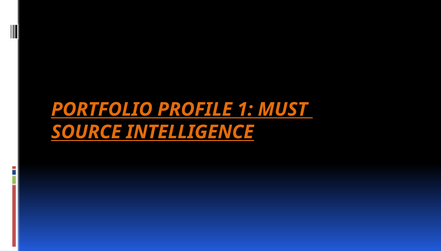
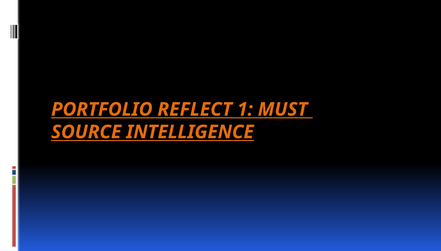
PROFILE: PROFILE -> REFLECT
